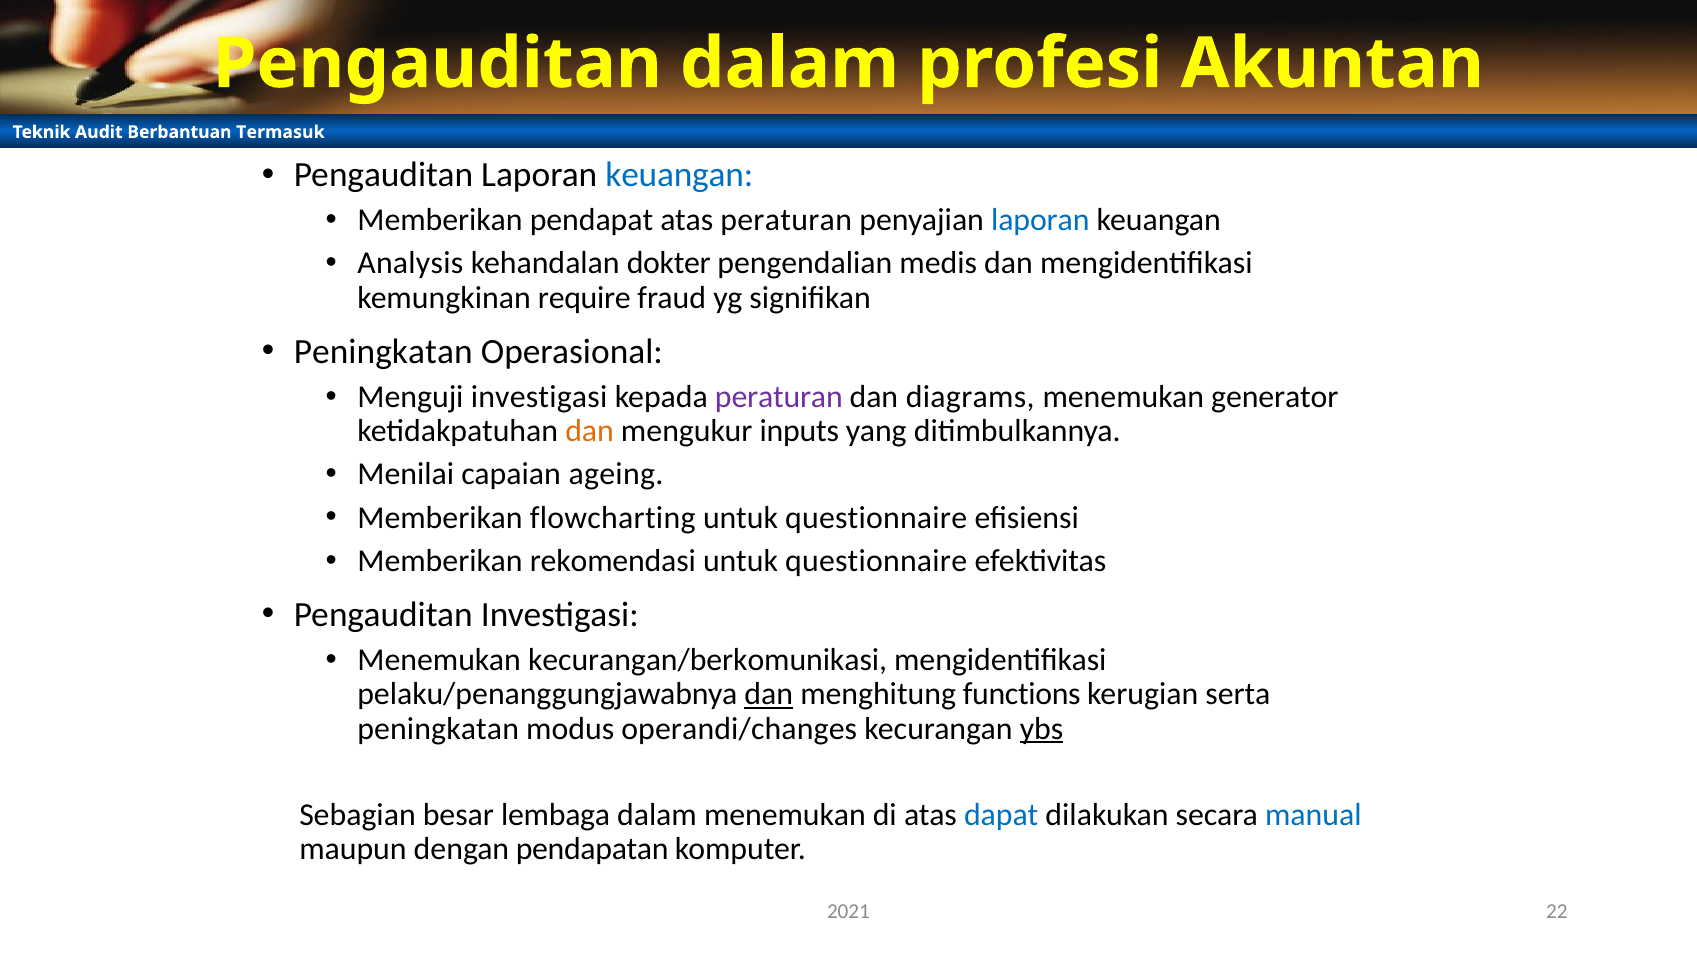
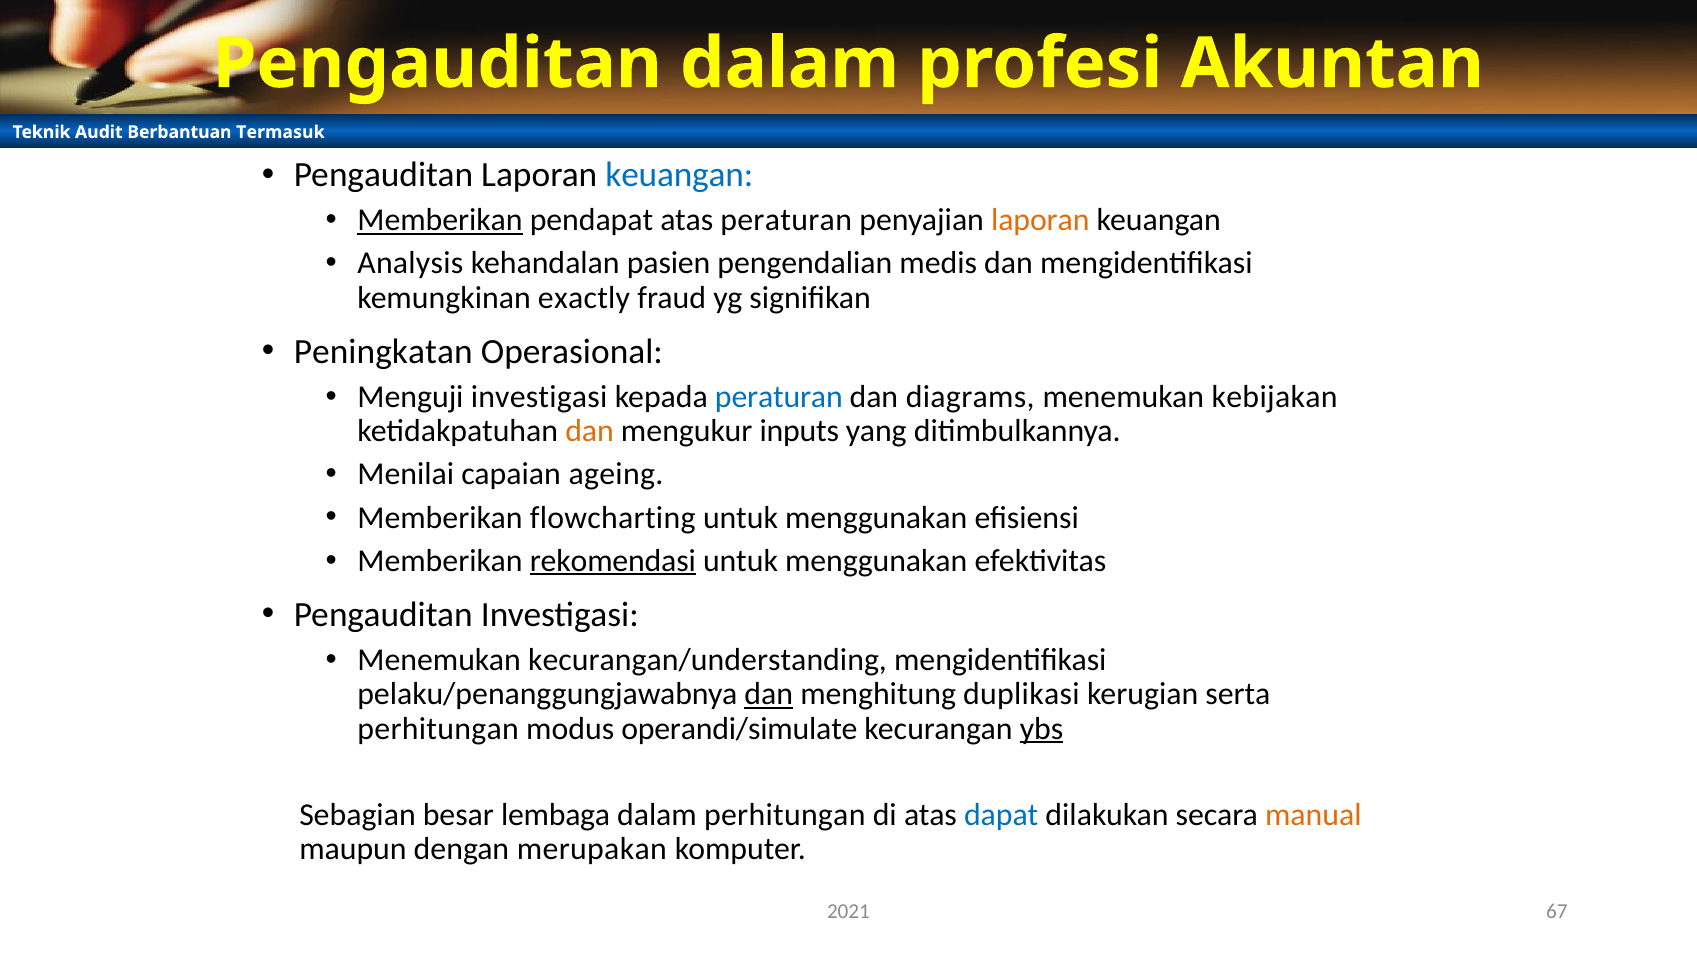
Memberikan at (440, 220) underline: none -> present
laporan at (1040, 220) colour: blue -> orange
dokter: dokter -> pasien
require: require -> exactly
peraturan at (779, 397) colour: purple -> blue
generator: generator -> kebijakan
questionnaire at (876, 517): questionnaire -> menggunakan
rekomendasi underline: none -> present
questionnaire at (876, 560): questionnaire -> menggunakan
kecurangan/berkomunikasi: kecurangan/berkomunikasi -> kecurangan/understanding
functions: functions -> duplikasi
peningkatan at (438, 728): peningkatan -> perhitungan
operandi/changes: operandi/changes -> operandi/simulate
dalam menemukan: menemukan -> perhitungan
manual colour: blue -> orange
pendapatan: pendapatan -> merupakan
22: 22 -> 67
